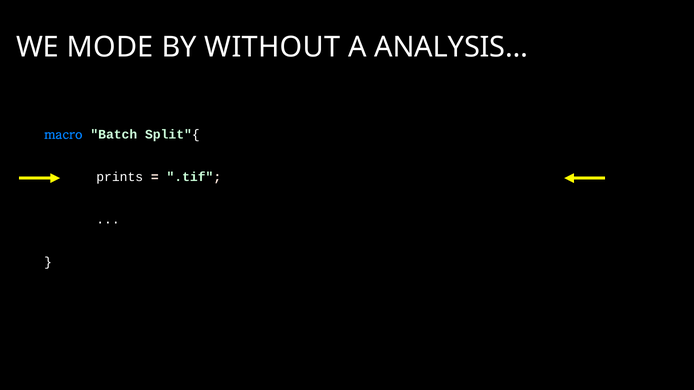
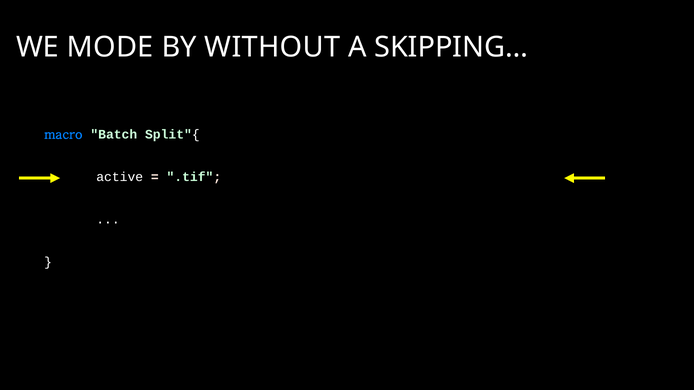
ANALYSIS…: ANALYSIS… -> SKIPPING…
prints: prints -> active
